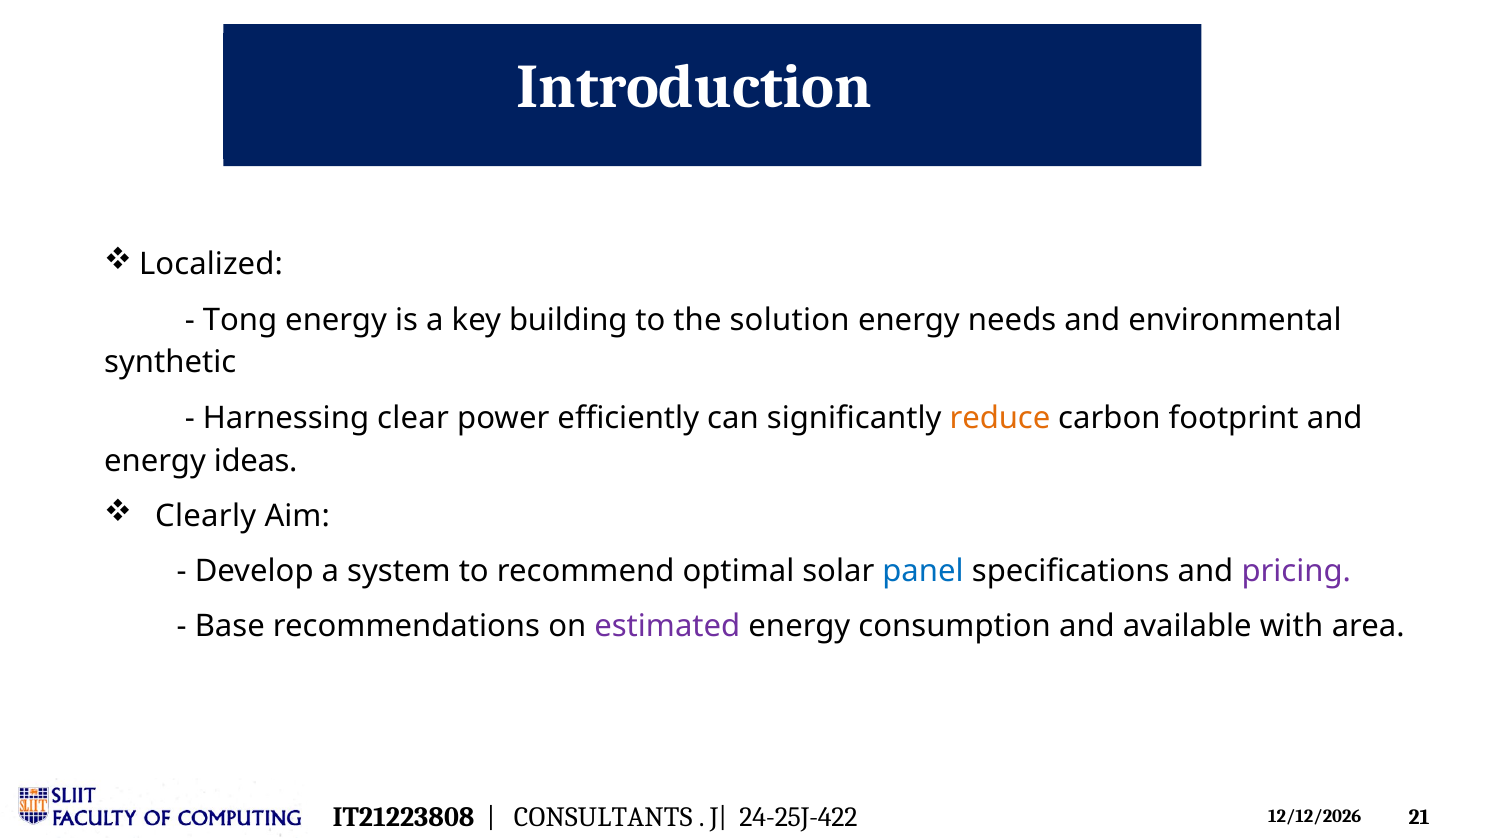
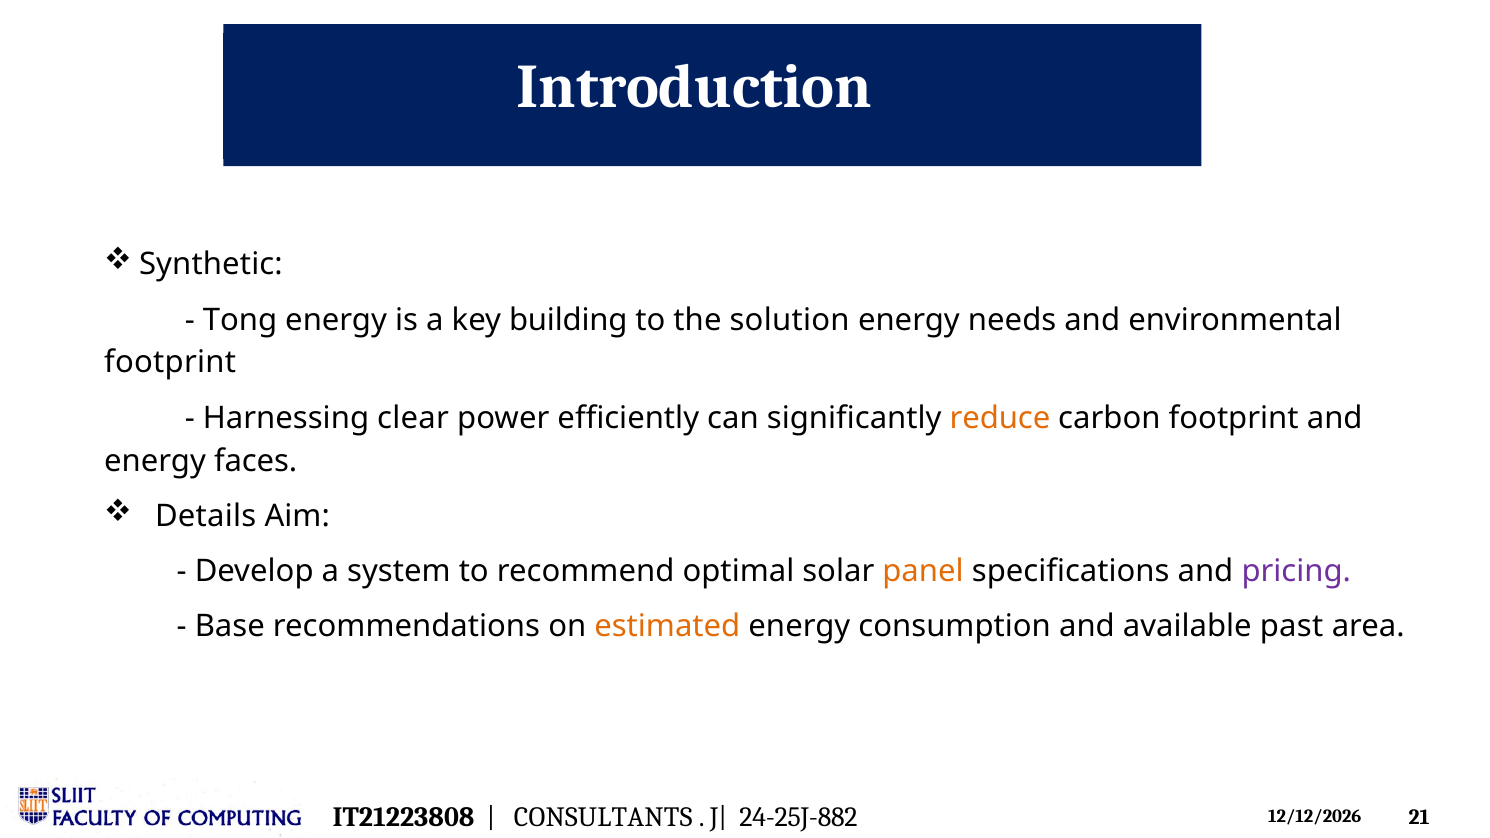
Localized: Localized -> Synthetic
synthetic at (170, 363): synthetic -> footprint
ideas: ideas -> faces
Clearly: Clearly -> Details
panel colour: blue -> orange
estimated colour: purple -> orange
with: with -> past
24-25J-422: 24-25J-422 -> 24-25J-882
